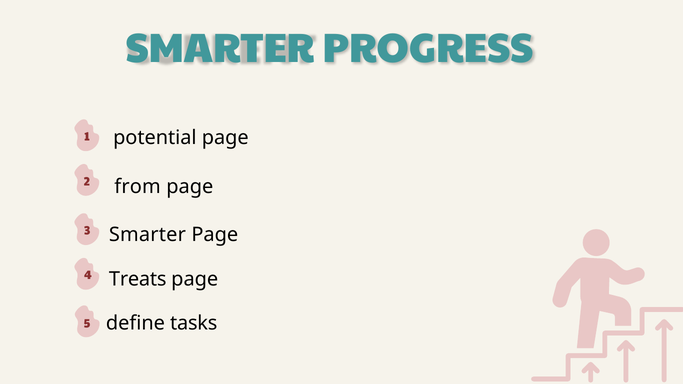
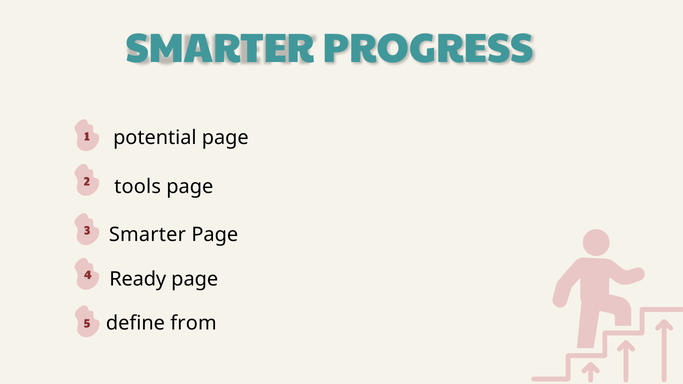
from: from -> tools
Treats: Treats -> Ready
tasks: tasks -> from
